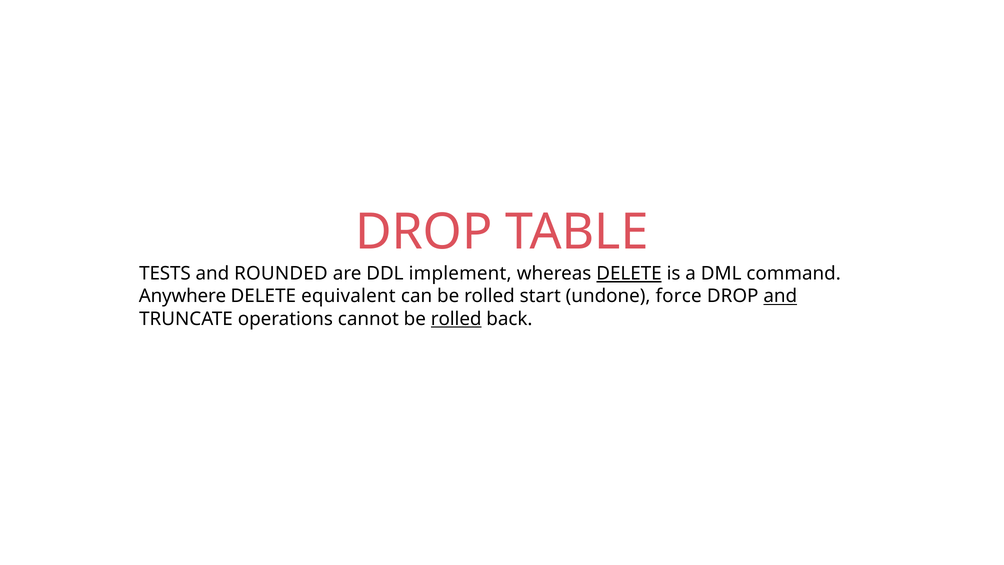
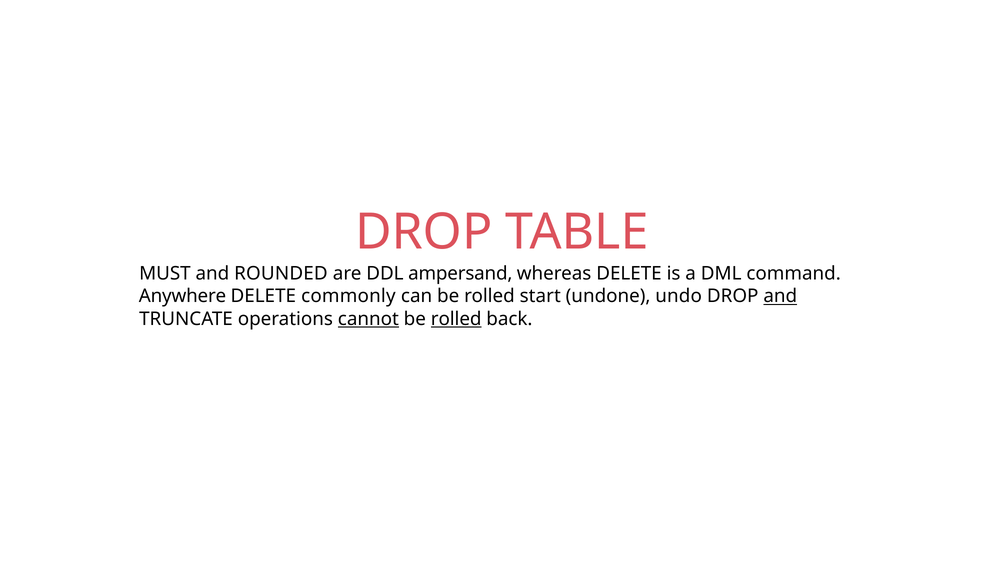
TESTS: TESTS -> MUST
implement: implement -> ampersand
DELETE at (629, 274) underline: present -> none
equivalent: equivalent -> commonly
force: force -> undo
cannot underline: none -> present
